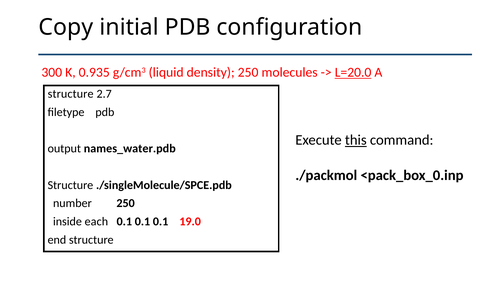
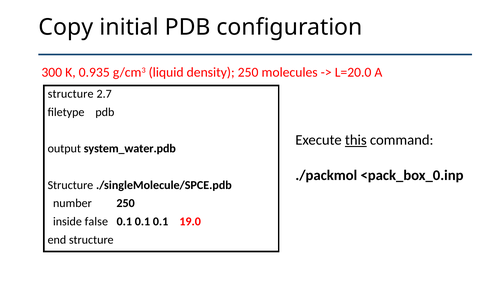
L=20.0 underline: present -> none
names_water.pdb: names_water.pdb -> system_water.pdb
each: each -> false
